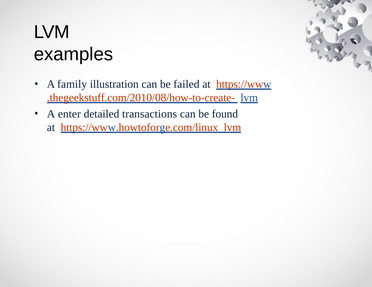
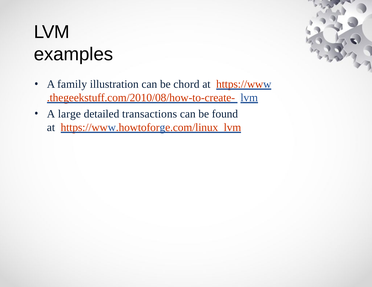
failed: failed -> chord
enter: enter -> large
